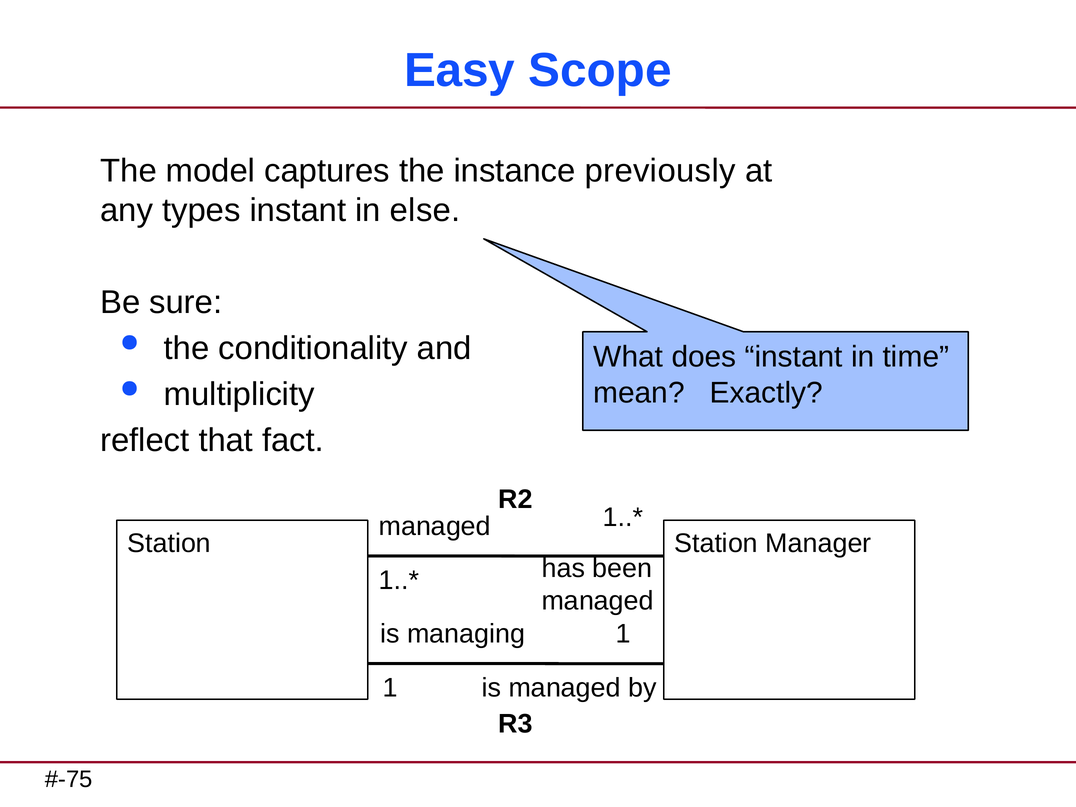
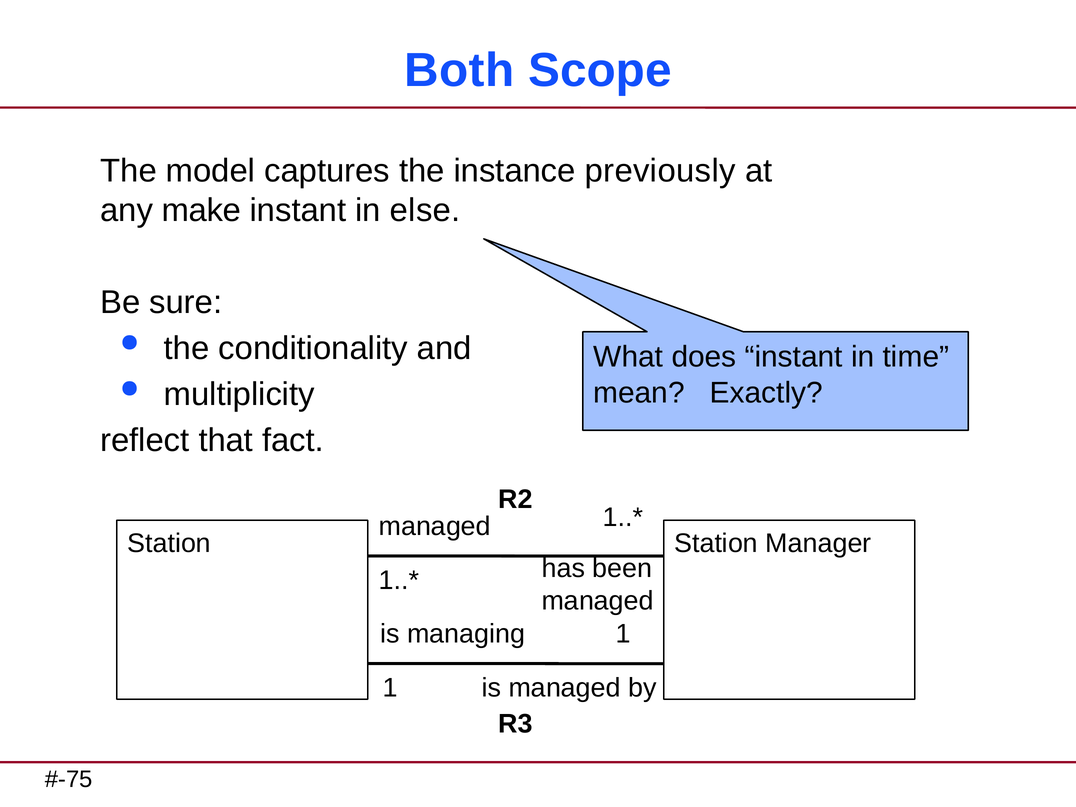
Easy: Easy -> Both
types: types -> make
